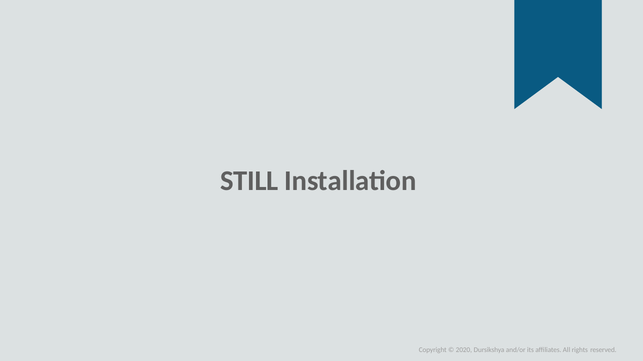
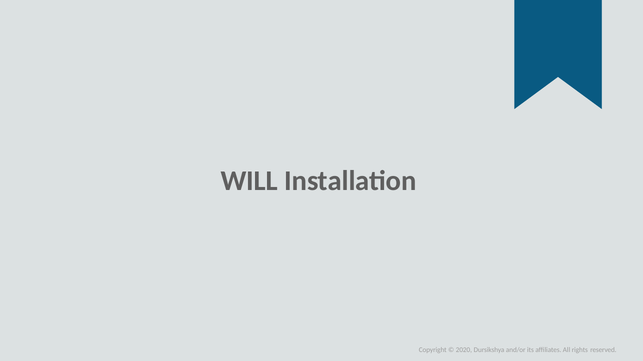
STILL: STILL -> WILL
